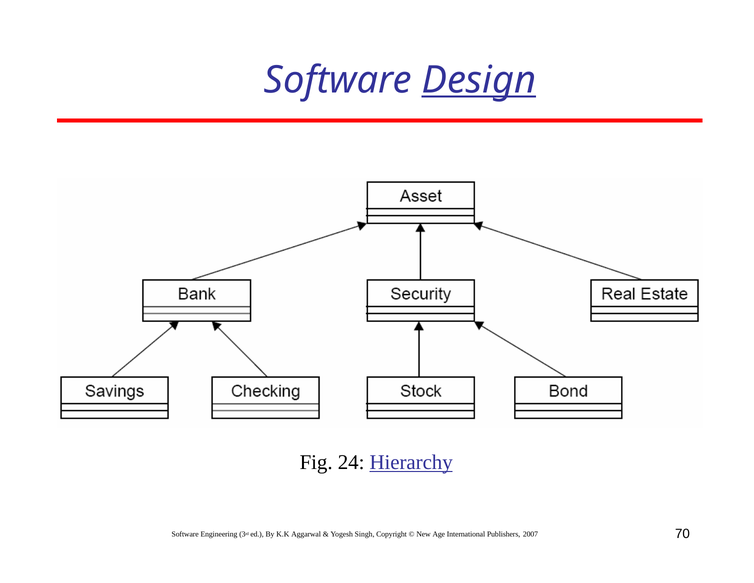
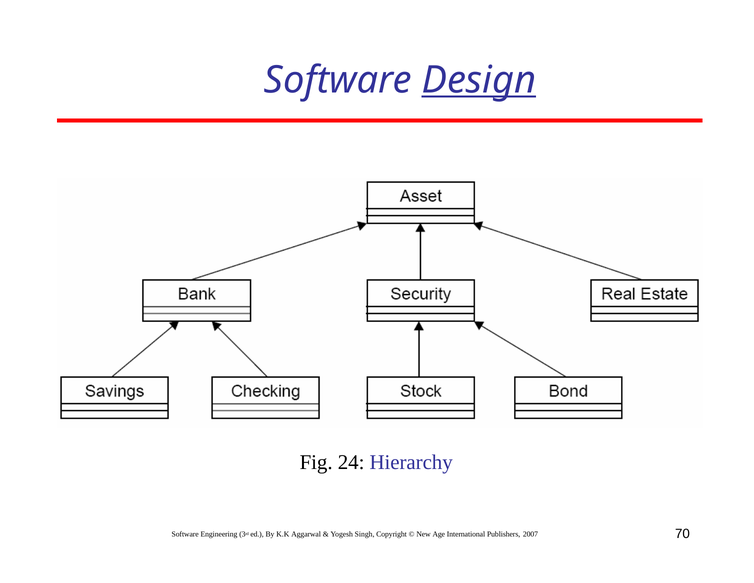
Hierarchy underline: present -> none
